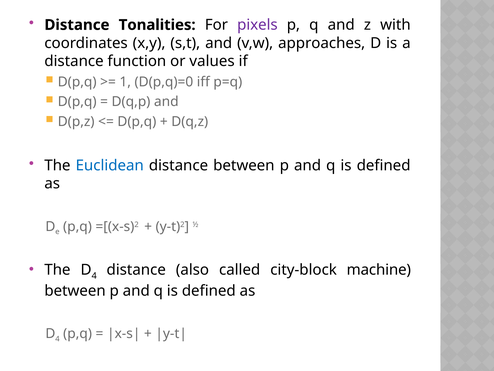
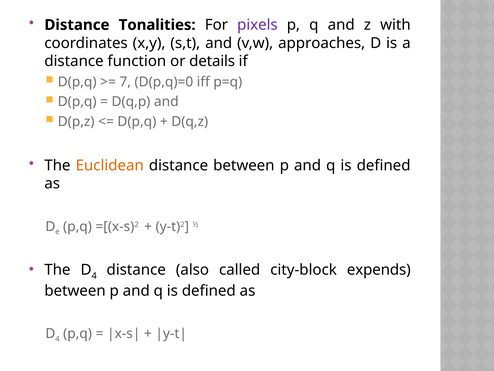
values: values -> details
1: 1 -> 7
Euclidean colour: blue -> orange
machine: machine -> expends
